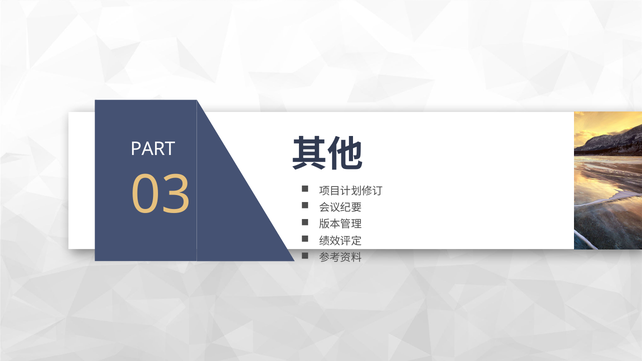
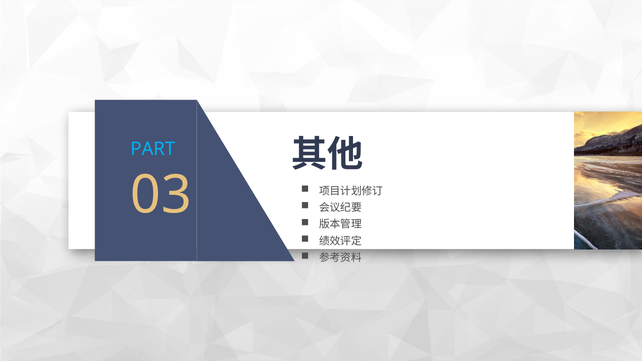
PART colour: white -> light blue
